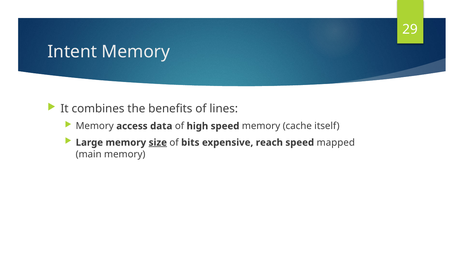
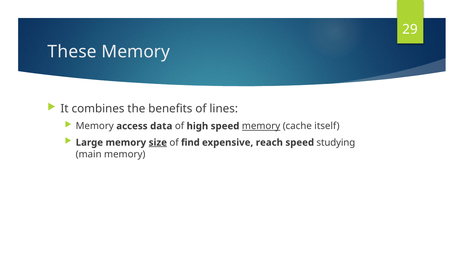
Intent: Intent -> These
memory at (261, 126) underline: none -> present
bits: bits -> find
mapped: mapped -> studying
